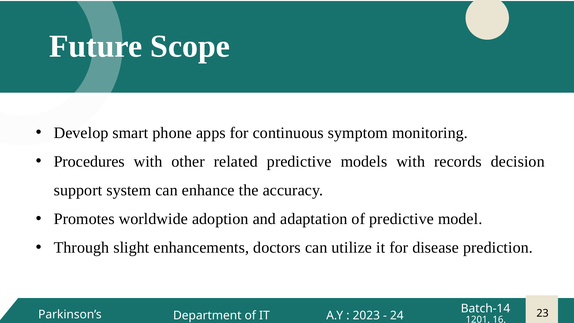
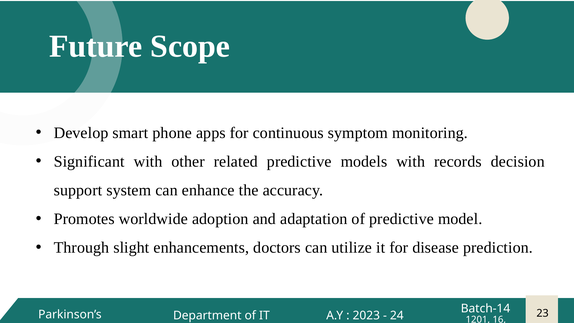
Procedures: Procedures -> Significant
